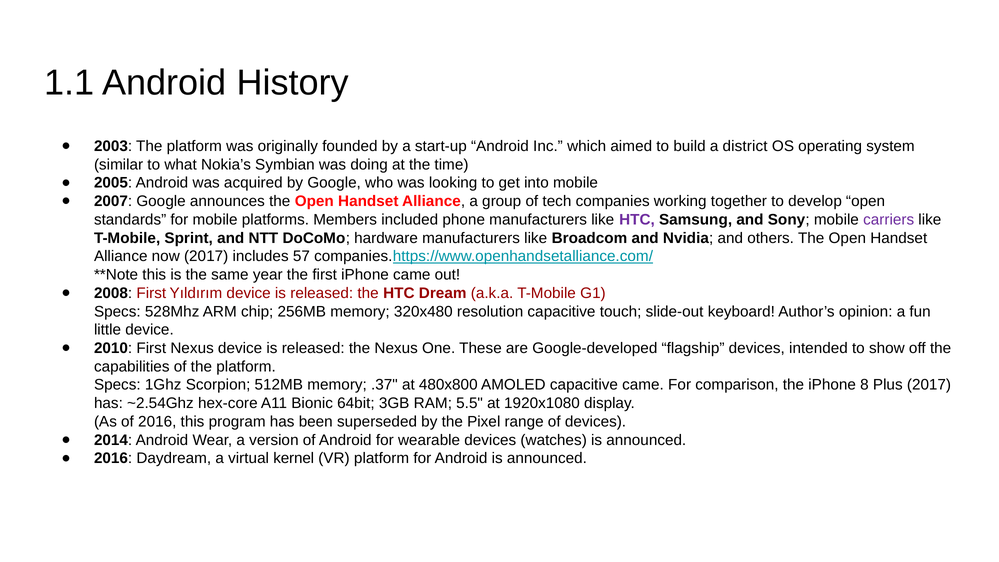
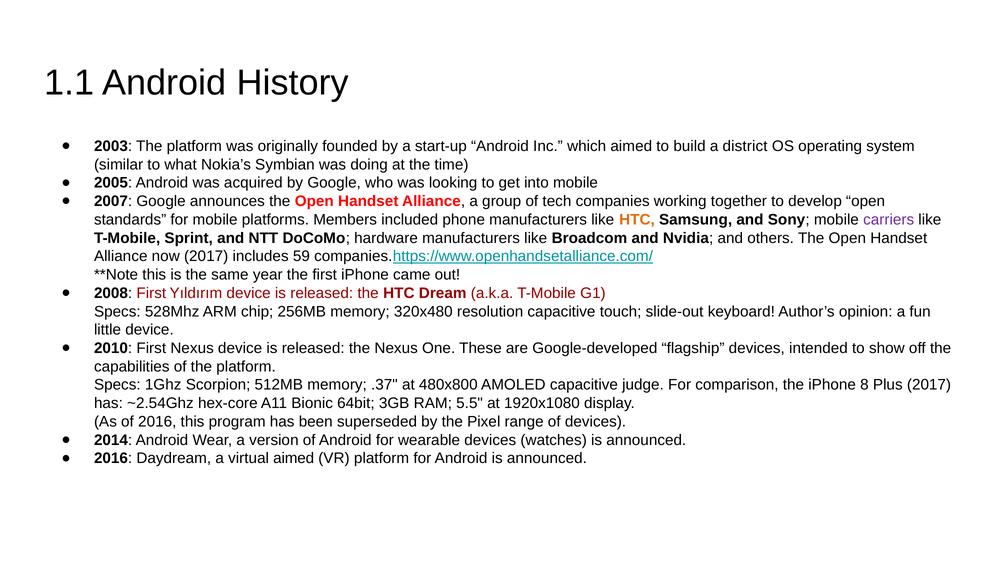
HTC at (637, 220) colour: purple -> orange
57: 57 -> 59
capacitive came: came -> judge
virtual kernel: kernel -> aimed
